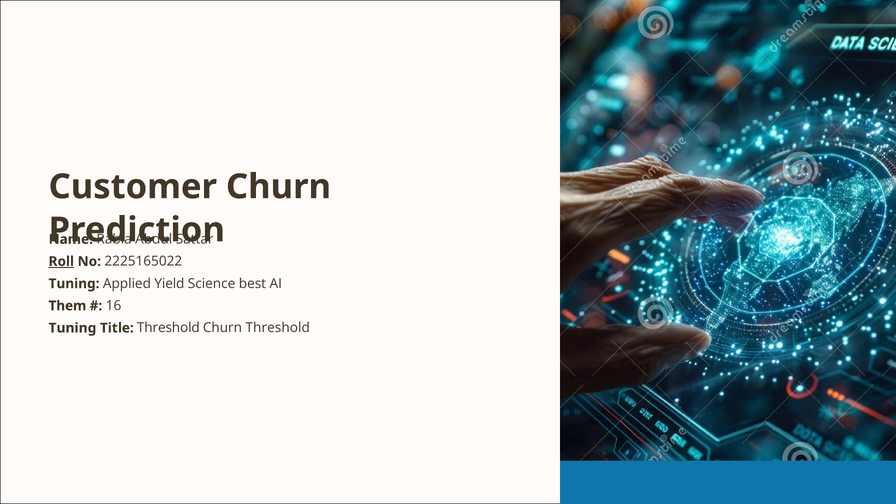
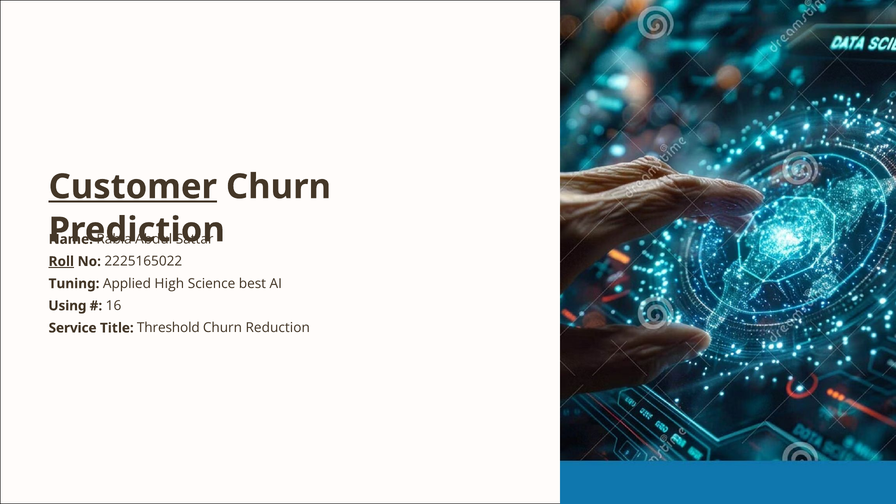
Customer underline: none -> present
Yield: Yield -> High
Them: Them -> Using
Tuning at (72, 328): Tuning -> Service
Churn Threshold: Threshold -> Reduction
